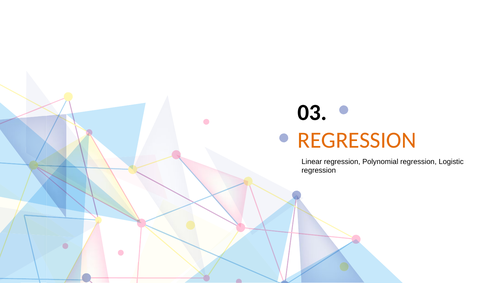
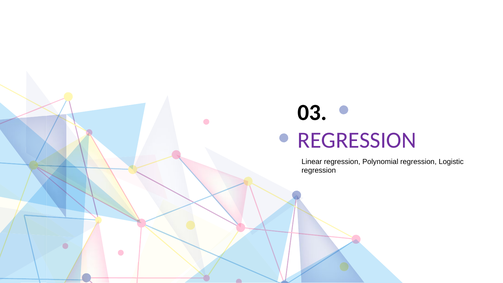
REGRESSION at (357, 140) colour: orange -> purple
